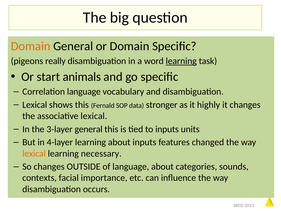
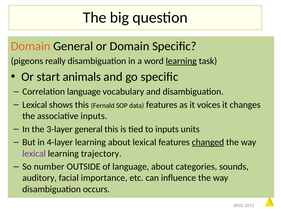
data stronger: stronger -> features
highly: highly -> voices
associative lexical: lexical -> inputs
about inputs: inputs -> lexical
changed underline: none -> present
lexical at (34, 153) colour: orange -> purple
necessary: necessary -> trajectory
So changes: changes -> number
contexts: contexts -> auditory
